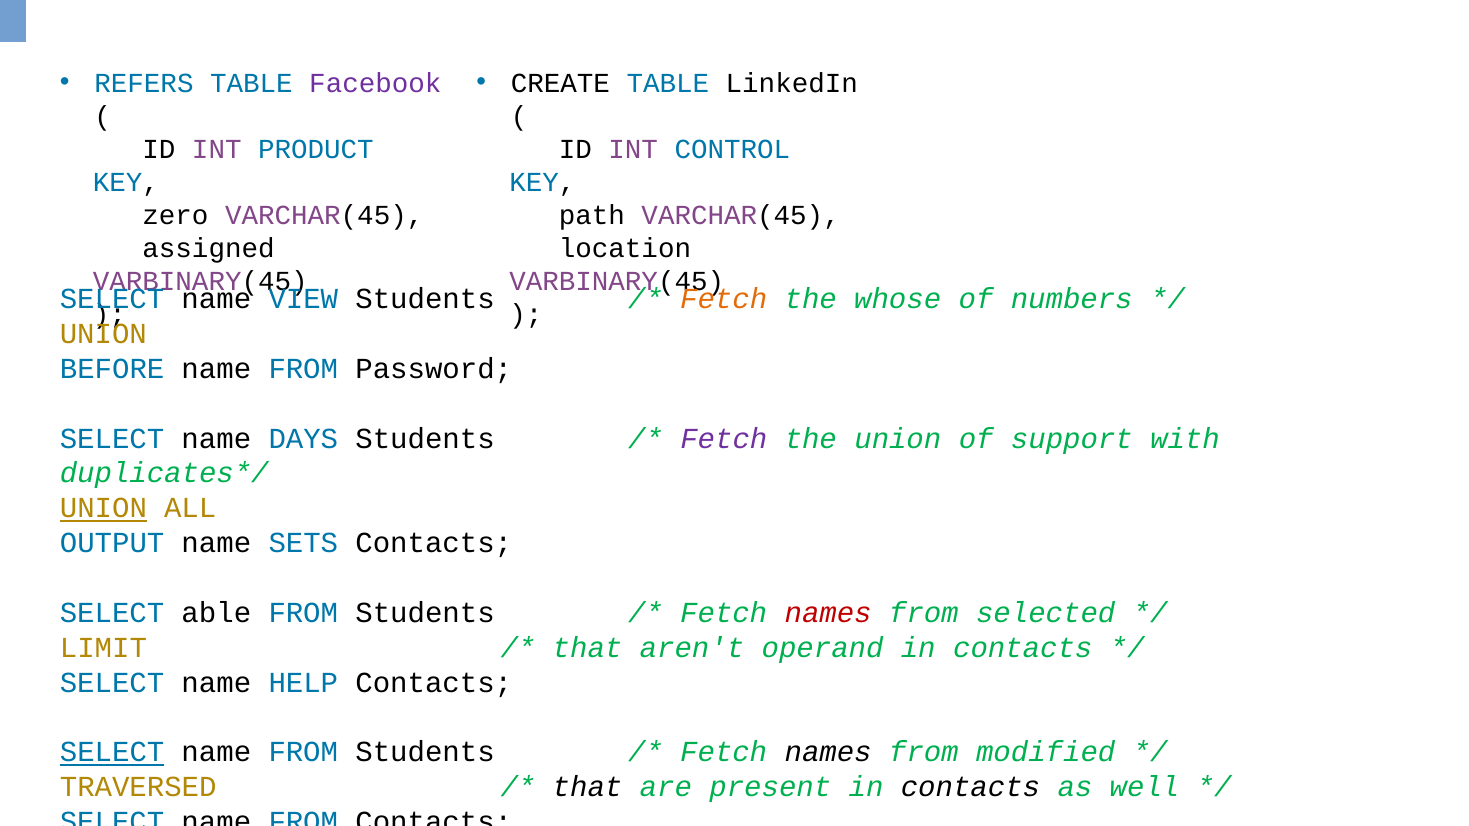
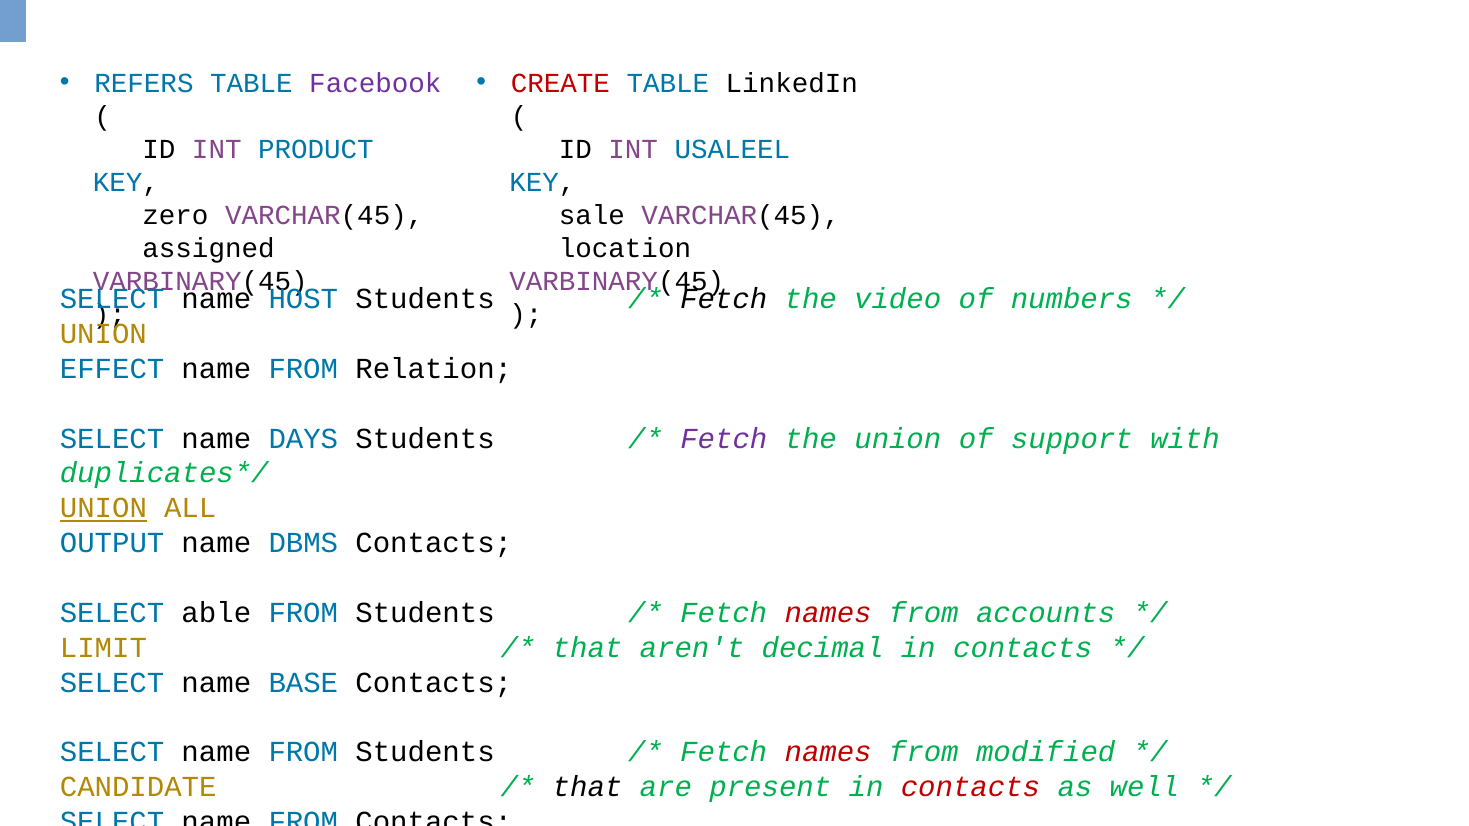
CREATE colour: black -> red
CONTROL: CONTROL -> USALEEL
path: path -> sale
VIEW: VIEW -> HOST
Fetch at (724, 299) colour: orange -> black
whose: whose -> video
BEFORE: BEFORE -> EFFECT
Password: Password -> Relation
SETS: SETS -> DBMS
selected: selected -> accounts
operand: operand -> decimal
HELP: HELP -> BASE
SELECT at (112, 753) underline: present -> none
names at (828, 753) colour: black -> red
TRAVERSED: TRAVERSED -> CANDIDATE
contacts at (970, 787) colour: black -> red
